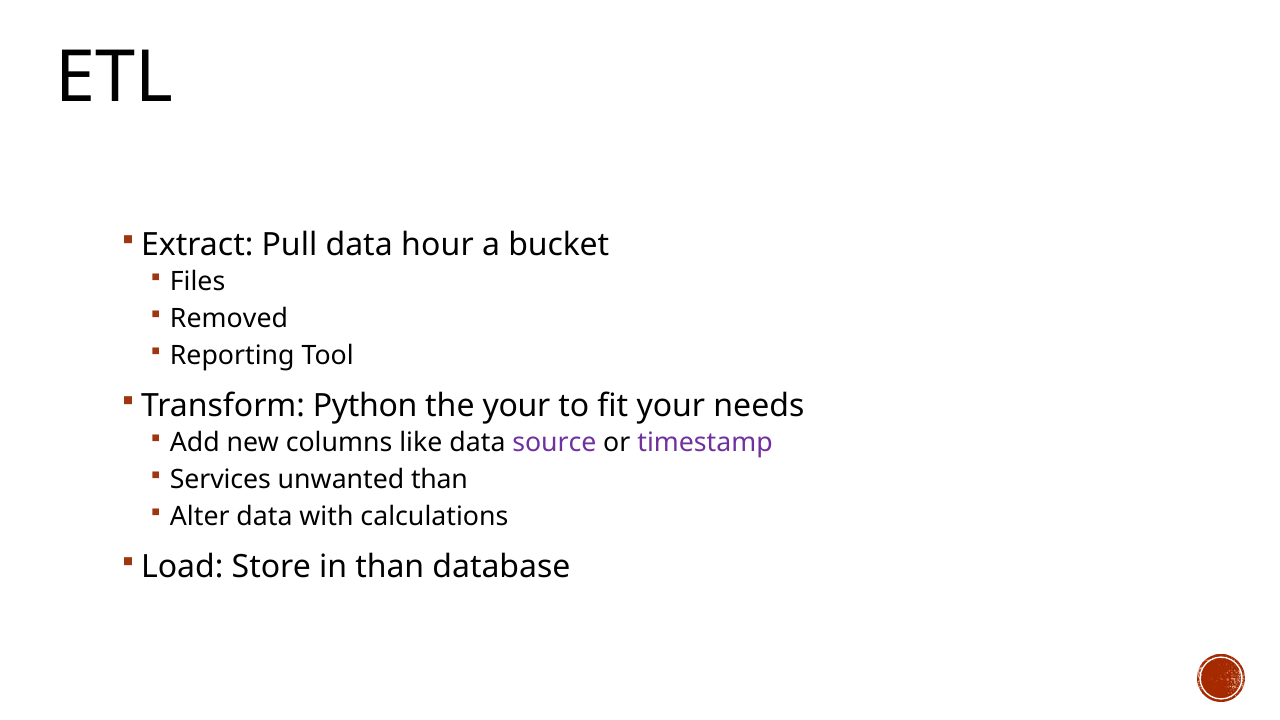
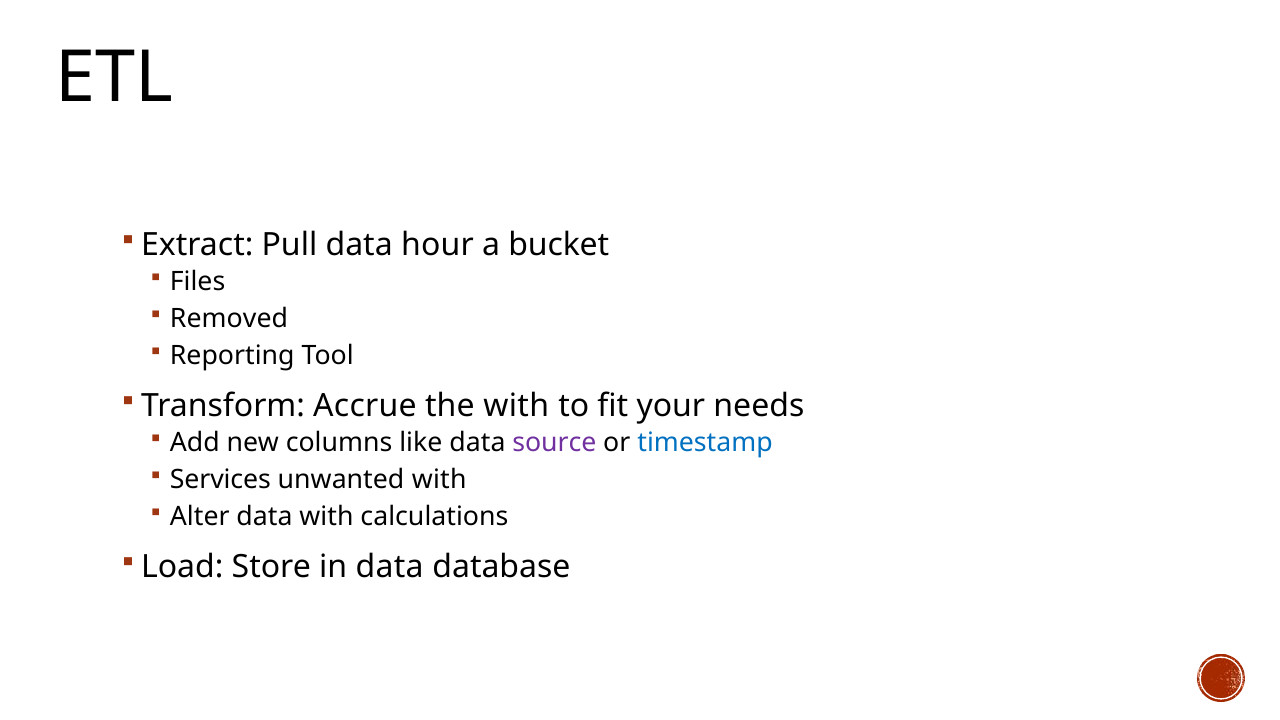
Python: Python -> Accrue
the your: your -> with
timestamp colour: purple -> blue
unwanted than: than -> with
in than: than -> data
